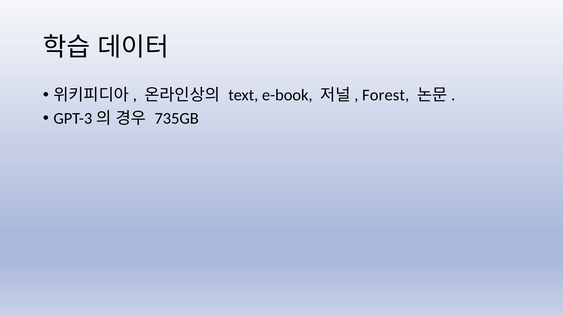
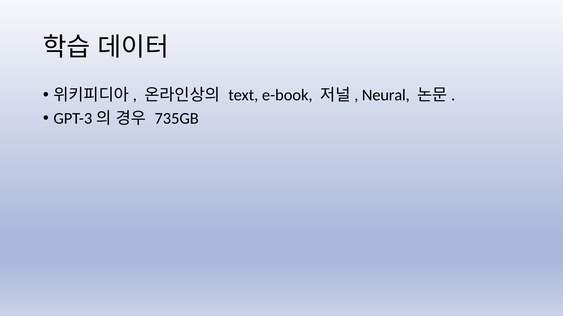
Forest: Forest -> Neural
